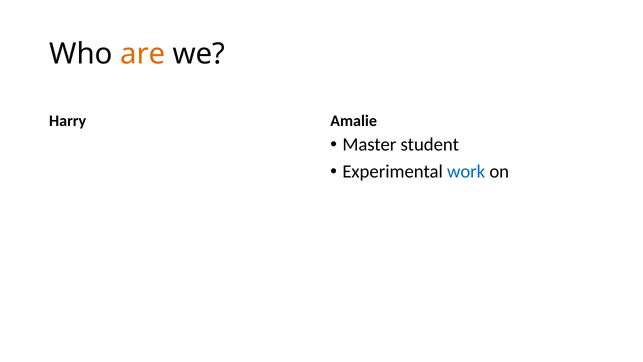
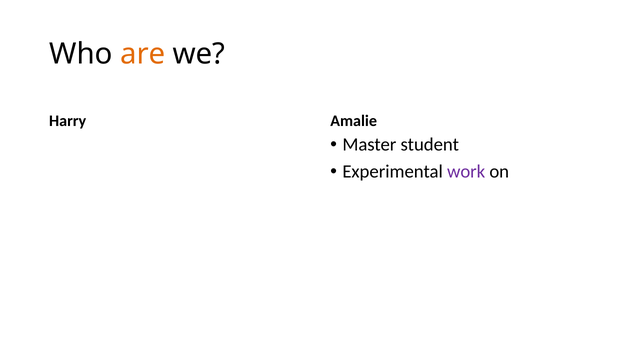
work colour: blue -> purple
